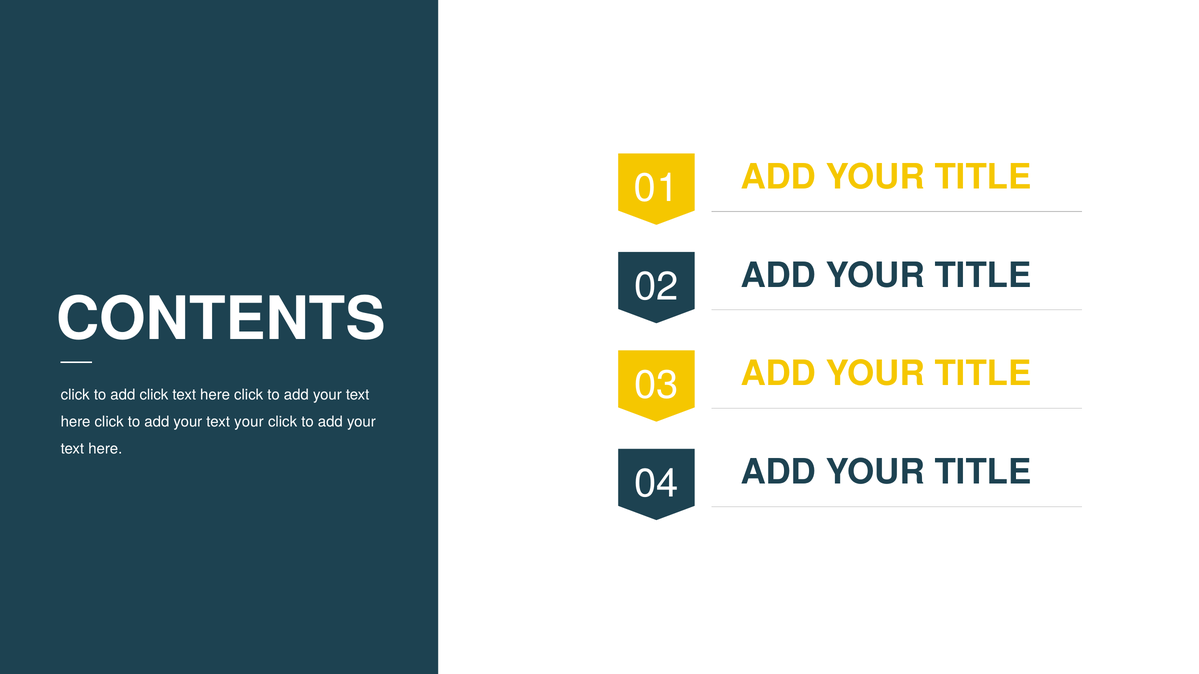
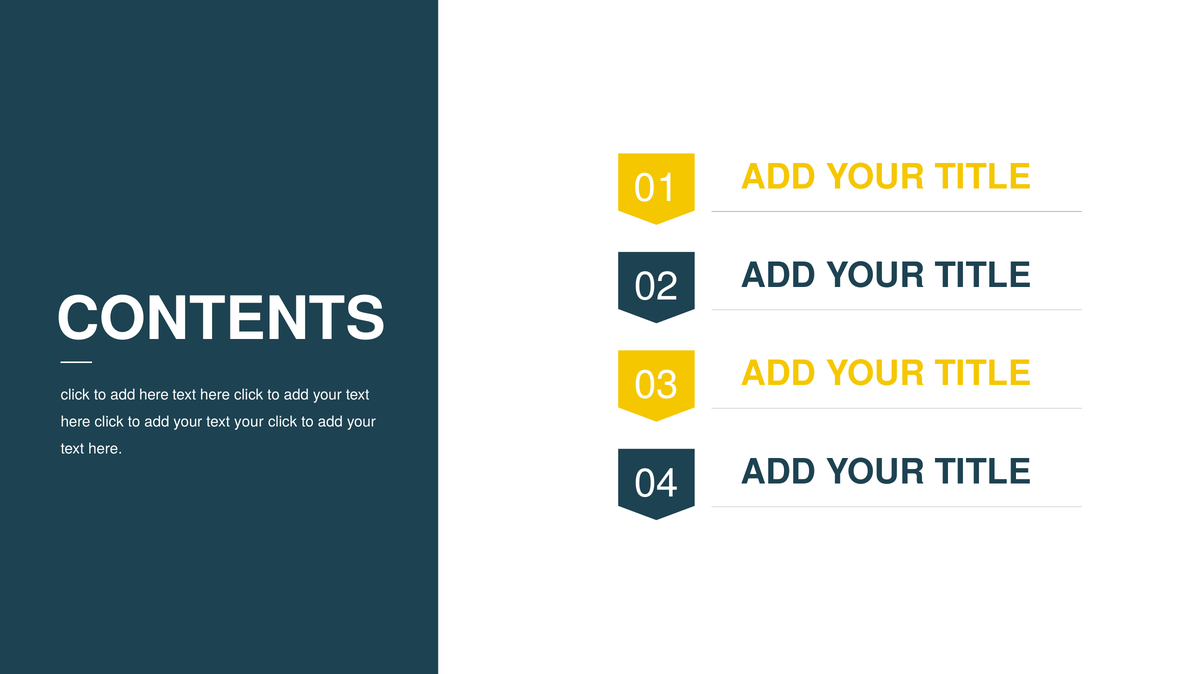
add click: click -> here
